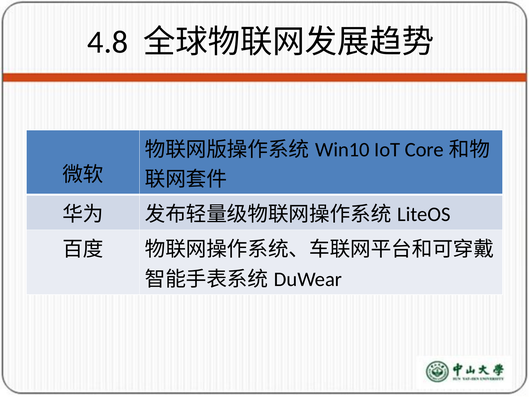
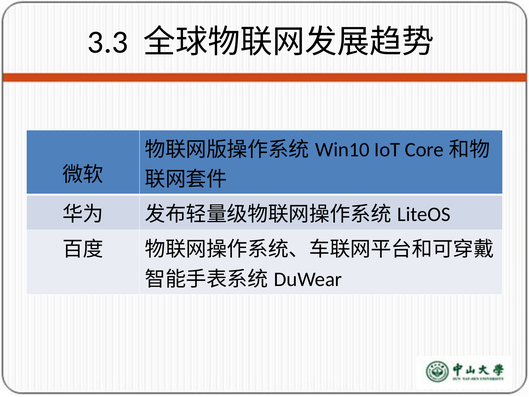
4.8: 4.8 -> 3.3
